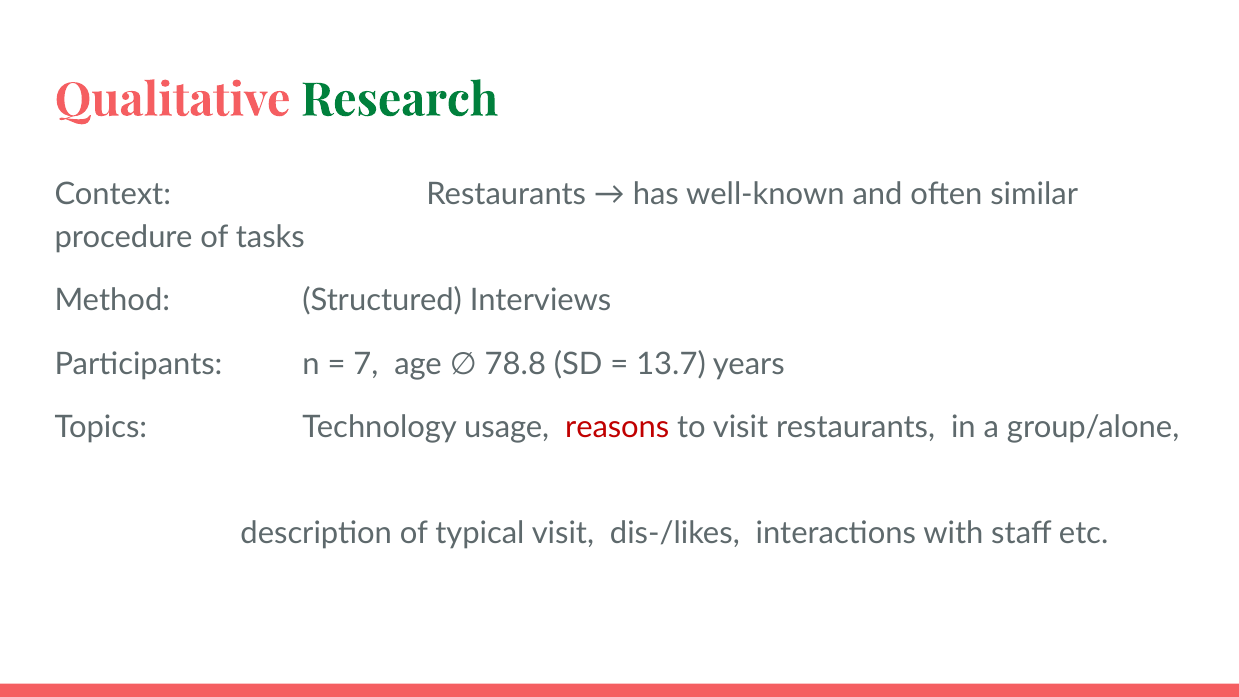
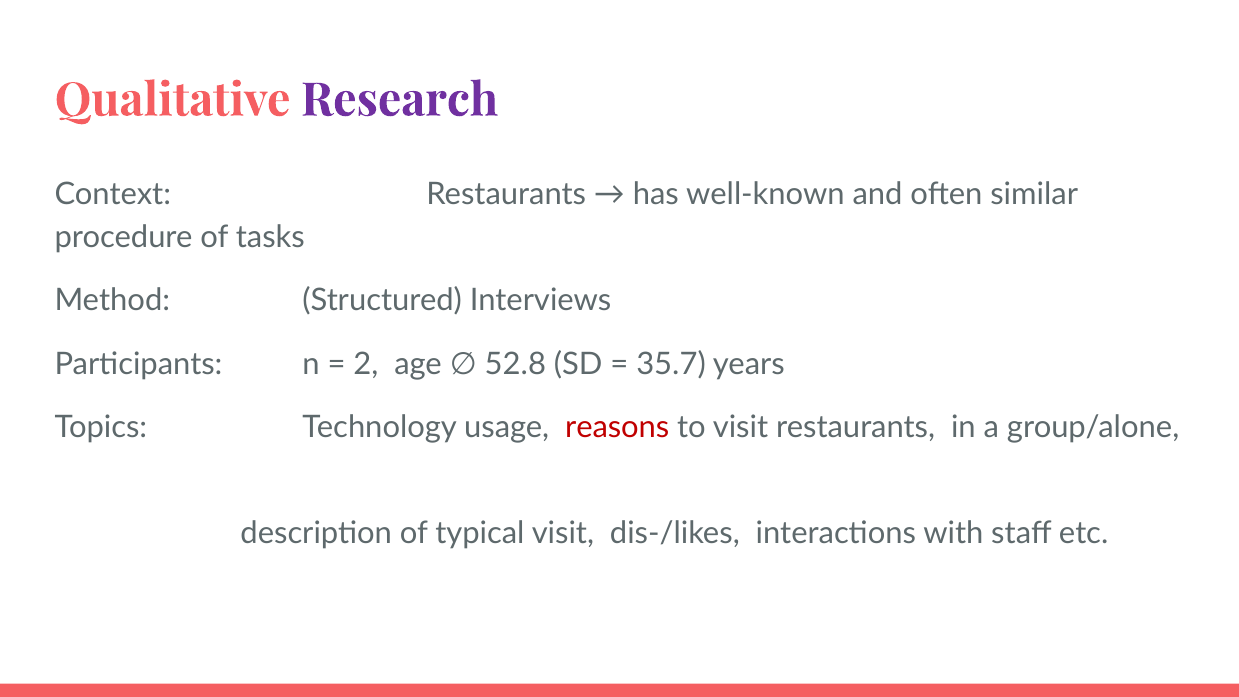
Research colour: green -> purple
7: 7 -> 2
78.8: 78.8 -> 52.8
13.7: 13.7 -> 35.7
